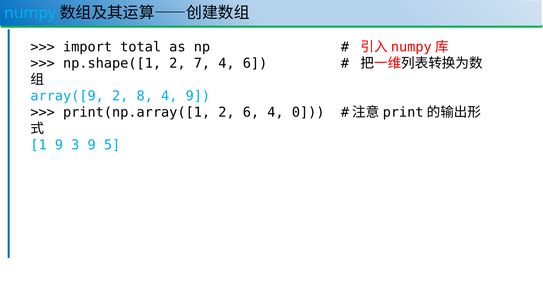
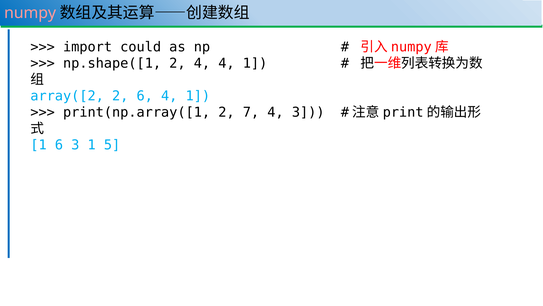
numpy colour: light blue -> pink
total: total -> could
2 7: 7 -> 4
6 at (255, 63): 6 -> 1
array([9: array([9 -> array([2
2 8: 8 -> 6
9 at (198, 96): 9 -> 1
2 6: 6 -> 7
4 0: 0 -> 3
1 9: 9 -> 6
3 9: 9 -> 1
